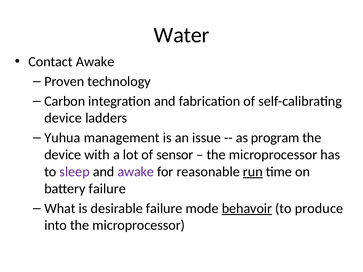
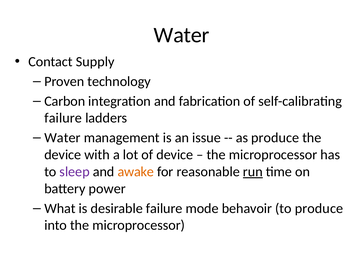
Contact Awake: Awake -> Supply
device at (63, 118): device -> failure
Yuhua at (62, 138): Yuhua -> Water
as program: program -> produce
of sensor: sensor -> device
awake at (136, 172) colour: purple -> orange
battery failure: failure -> power
behavoir underline: present -> none
